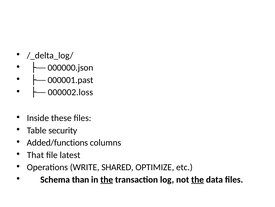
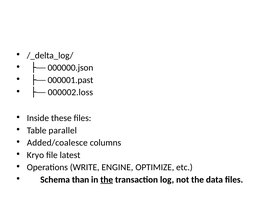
security: security -> parallel
Added/functions: Added/functions -> Added/coalesce
That: That -> Kryo
SHARED: SHARED -> ENGINE
the at (198, 179) underline: present -> none
